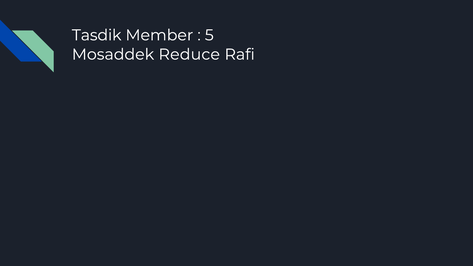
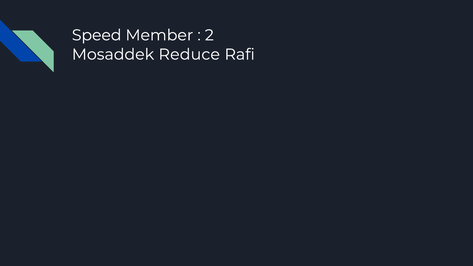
Tasdik: Tasdik -> Speed
5: 5 -> 2
